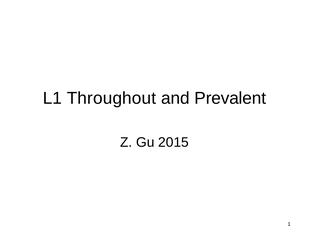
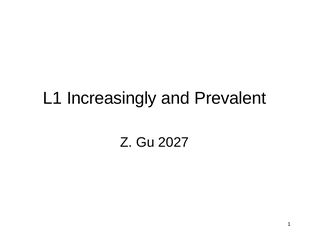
Throughout: Throughout -> Increasingly
2015: 2015 -> 2027
